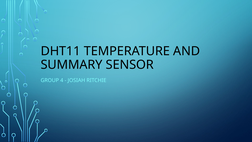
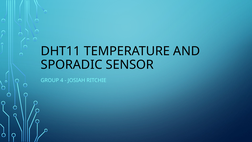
SUMMARY: SUMMARY -> SPORADIC
